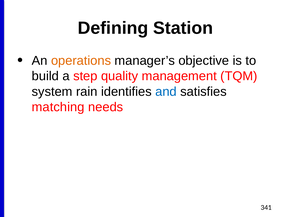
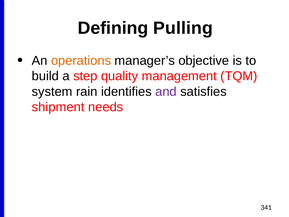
Station: Station -> Pulling
and colour: blue -> purple
matching: matching -> shipment
